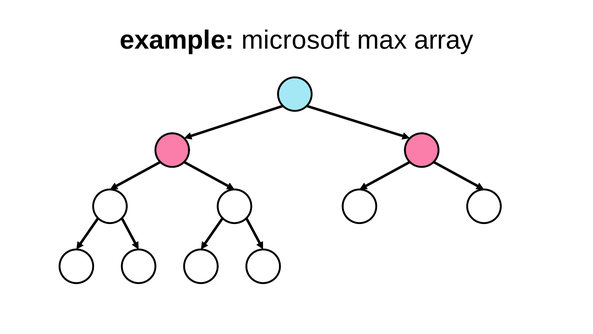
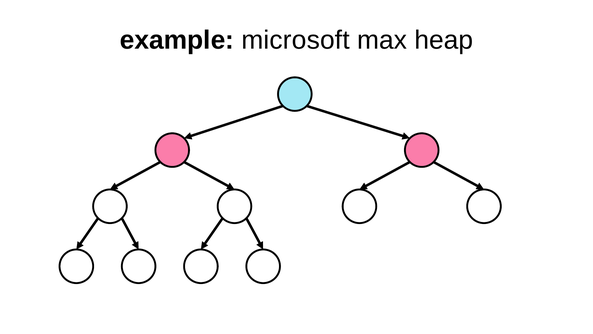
array: array -> heap
